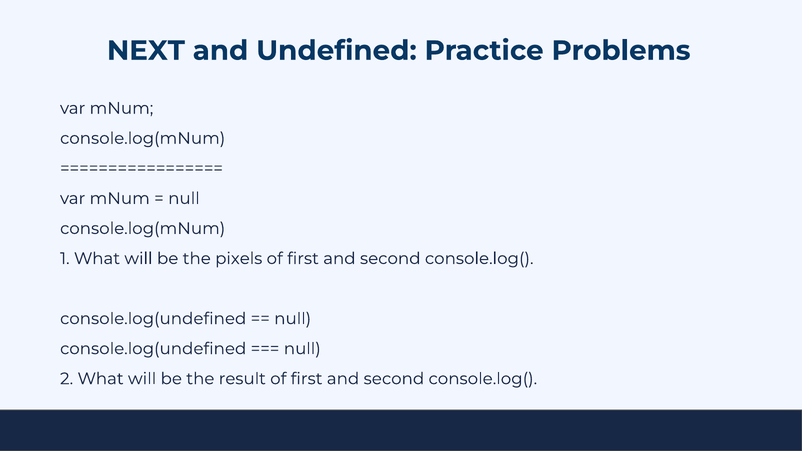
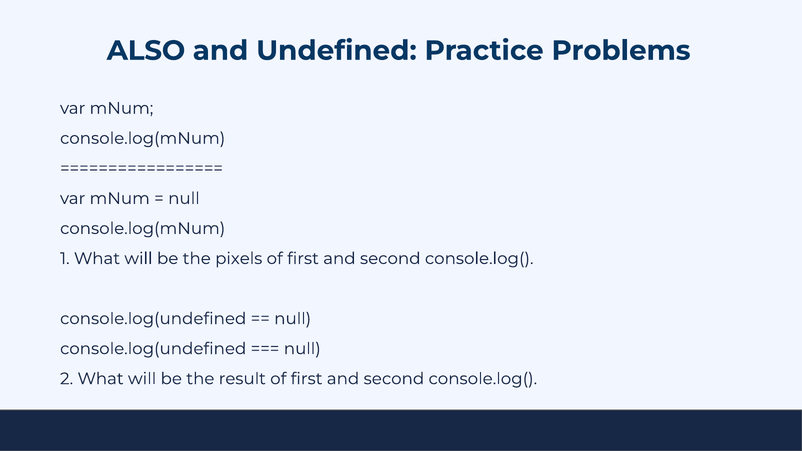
NEXT: NEXT -> ALSO
